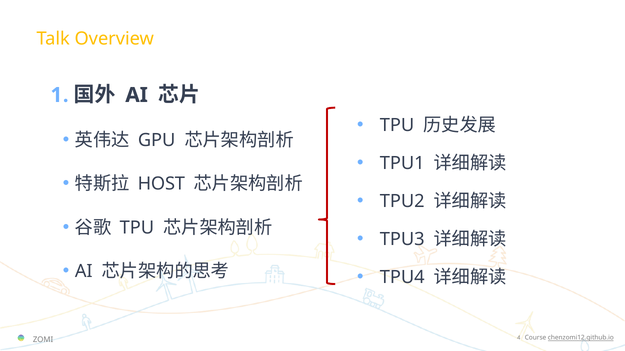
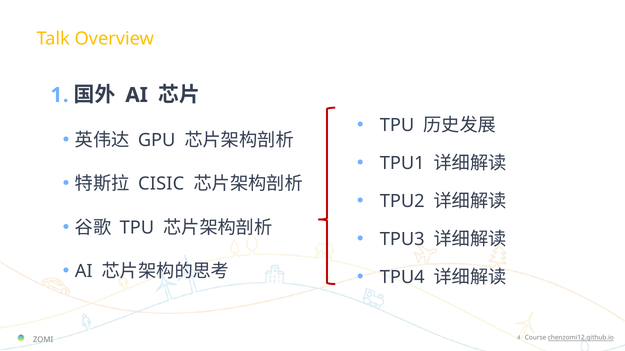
HOST: HOST -> CISIC
